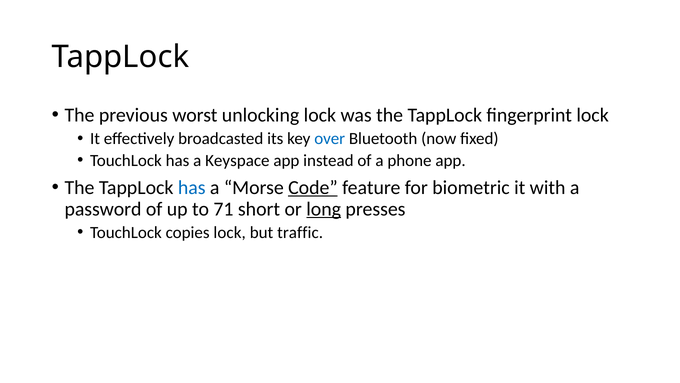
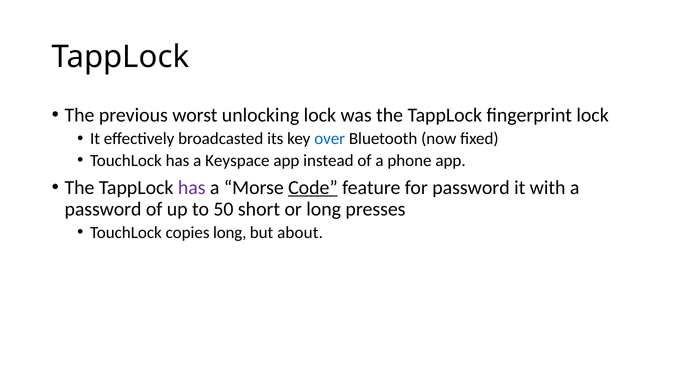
has at (192, 187) colour: blue -> purple
for biometric: biometric -> password
71: 71 -> 50
long at (324, 209) underline: present -> none
copies lock: lock -> long
traffic: traffic -> about
